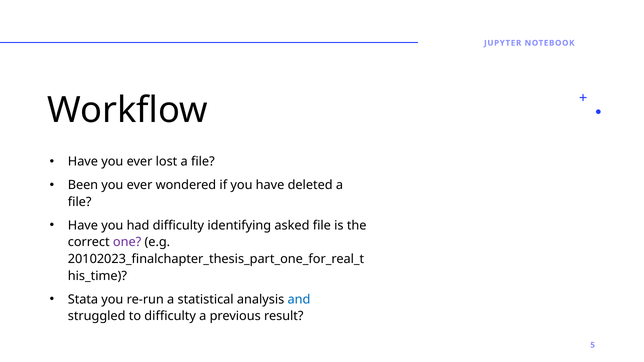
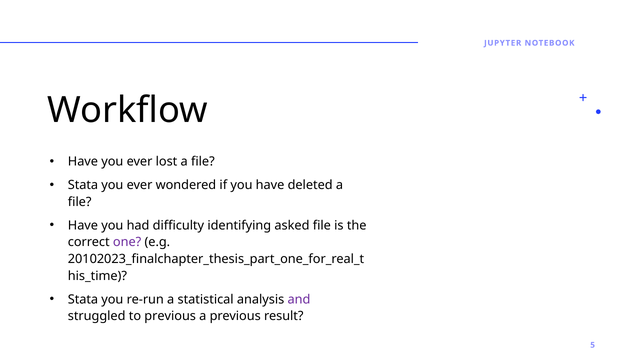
Been at (83, 185): Been -> Stata
and colour: blue -> purple
to difficulty: difficulty -> previous
